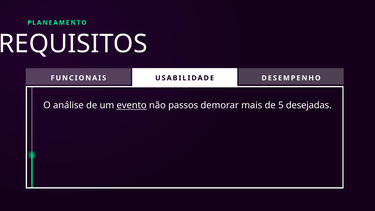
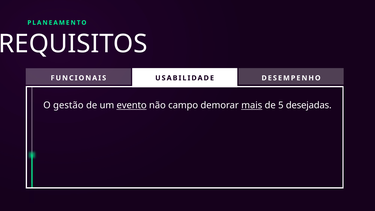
análise: análise -> gestão
passos: passos -> campo
mais underline: none -> present
